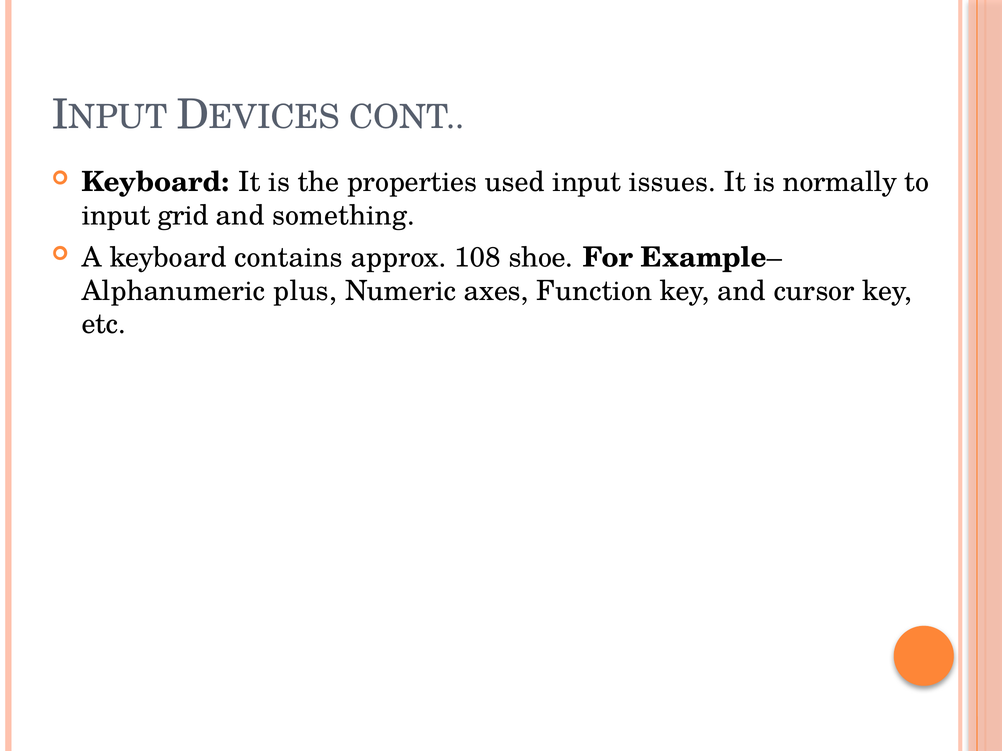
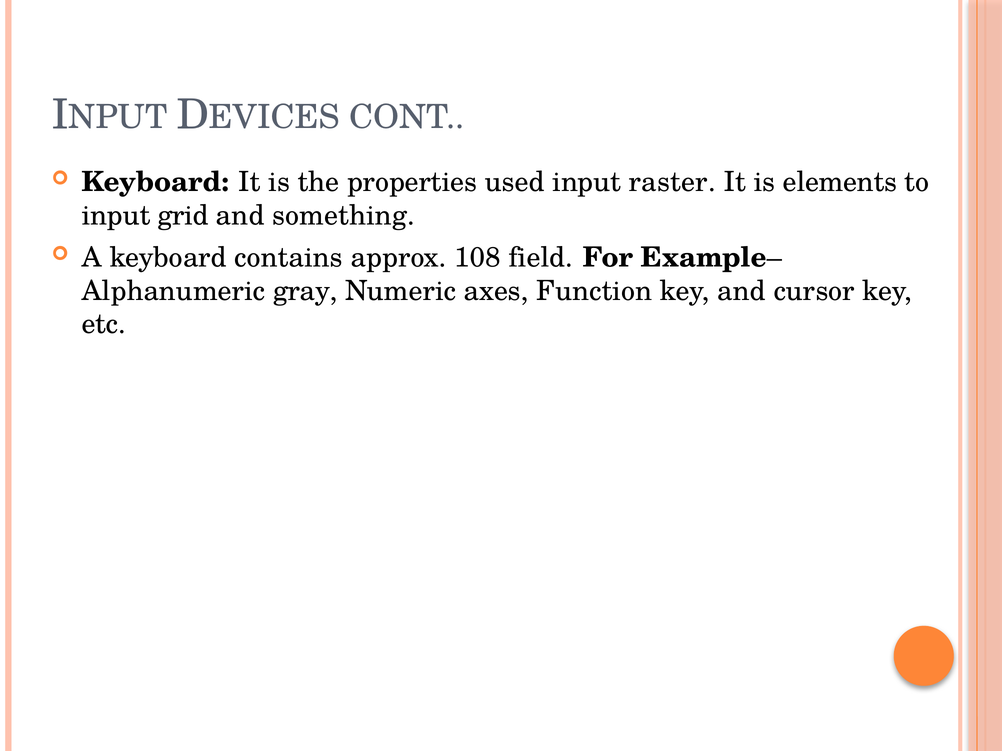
issues: issues -> raster
normally: normally -> elements
shoe: shoe -> field
plus: plus -> gray
